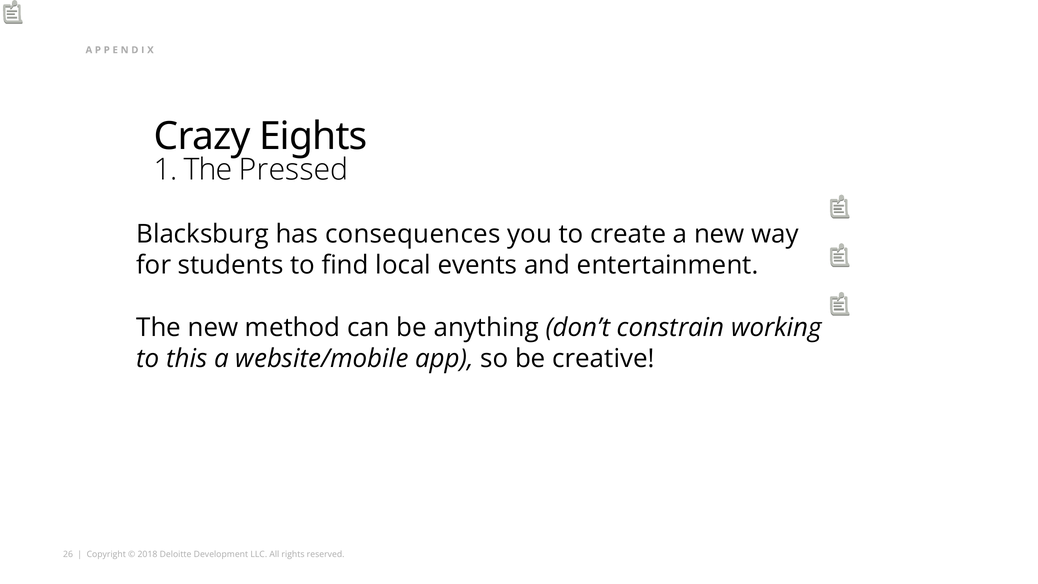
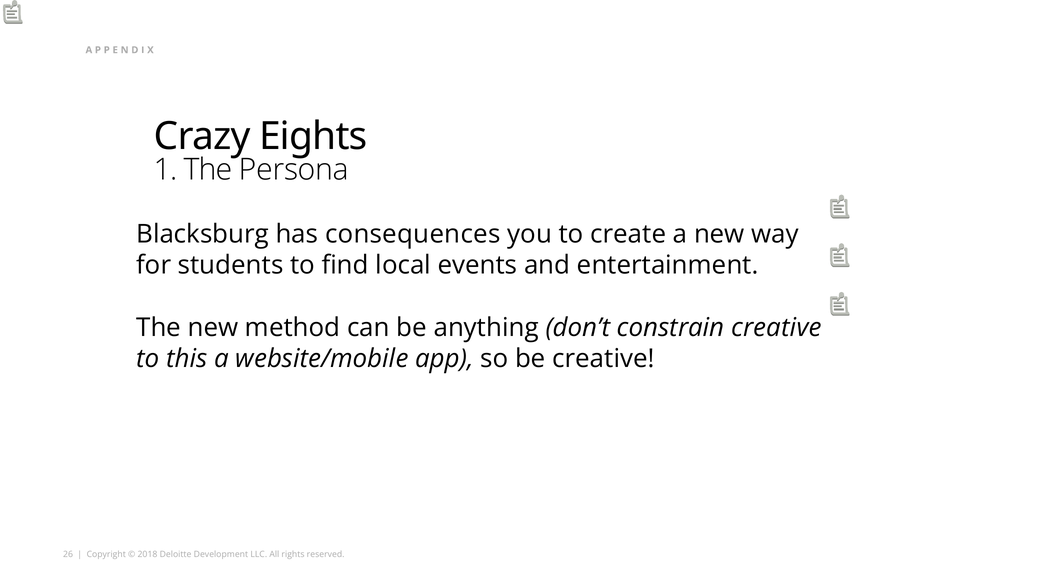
Pressed: Pressed -> Persona
constrain working: working -> creative
